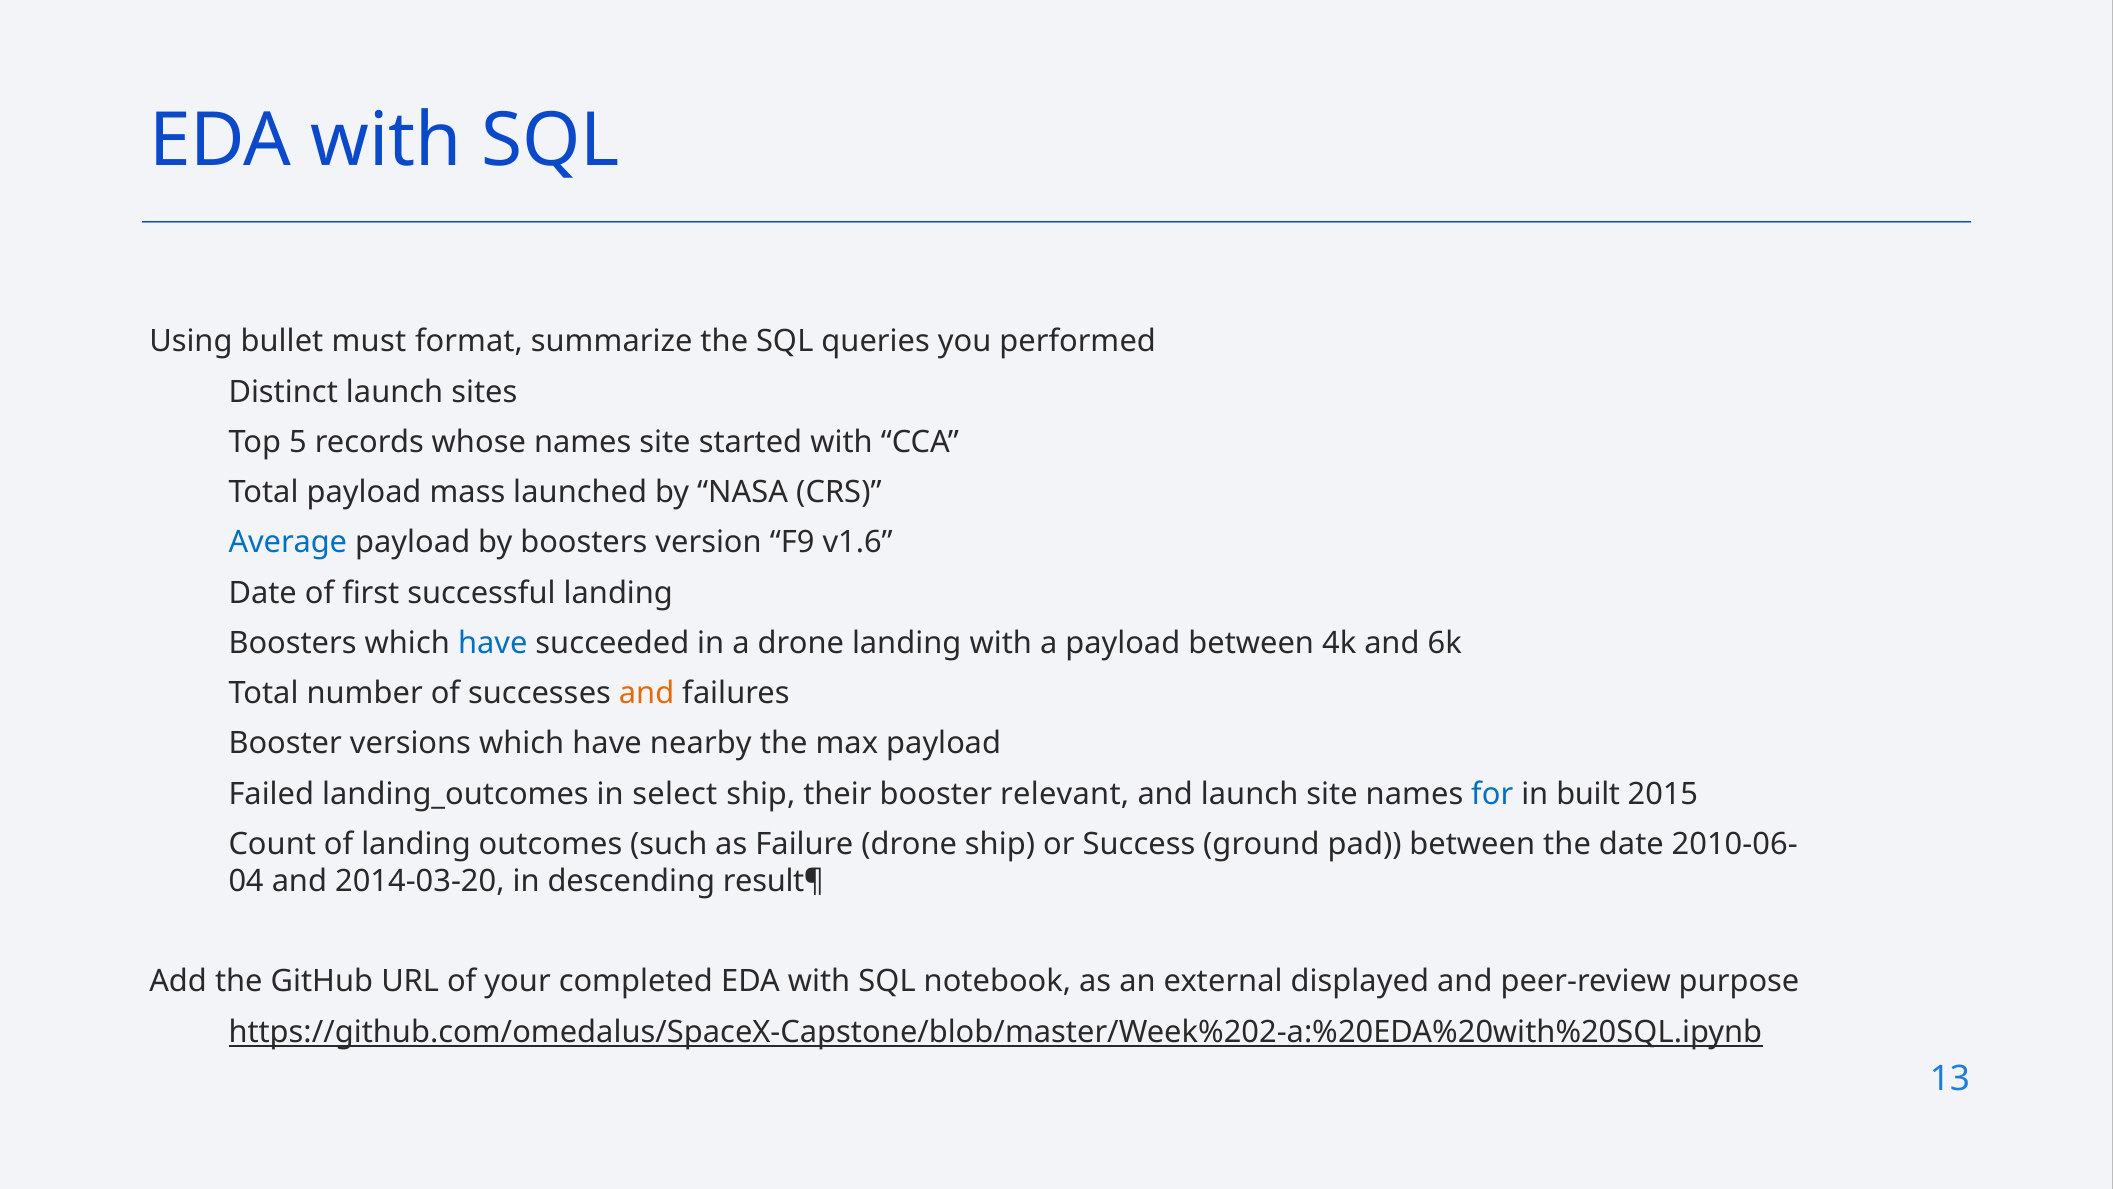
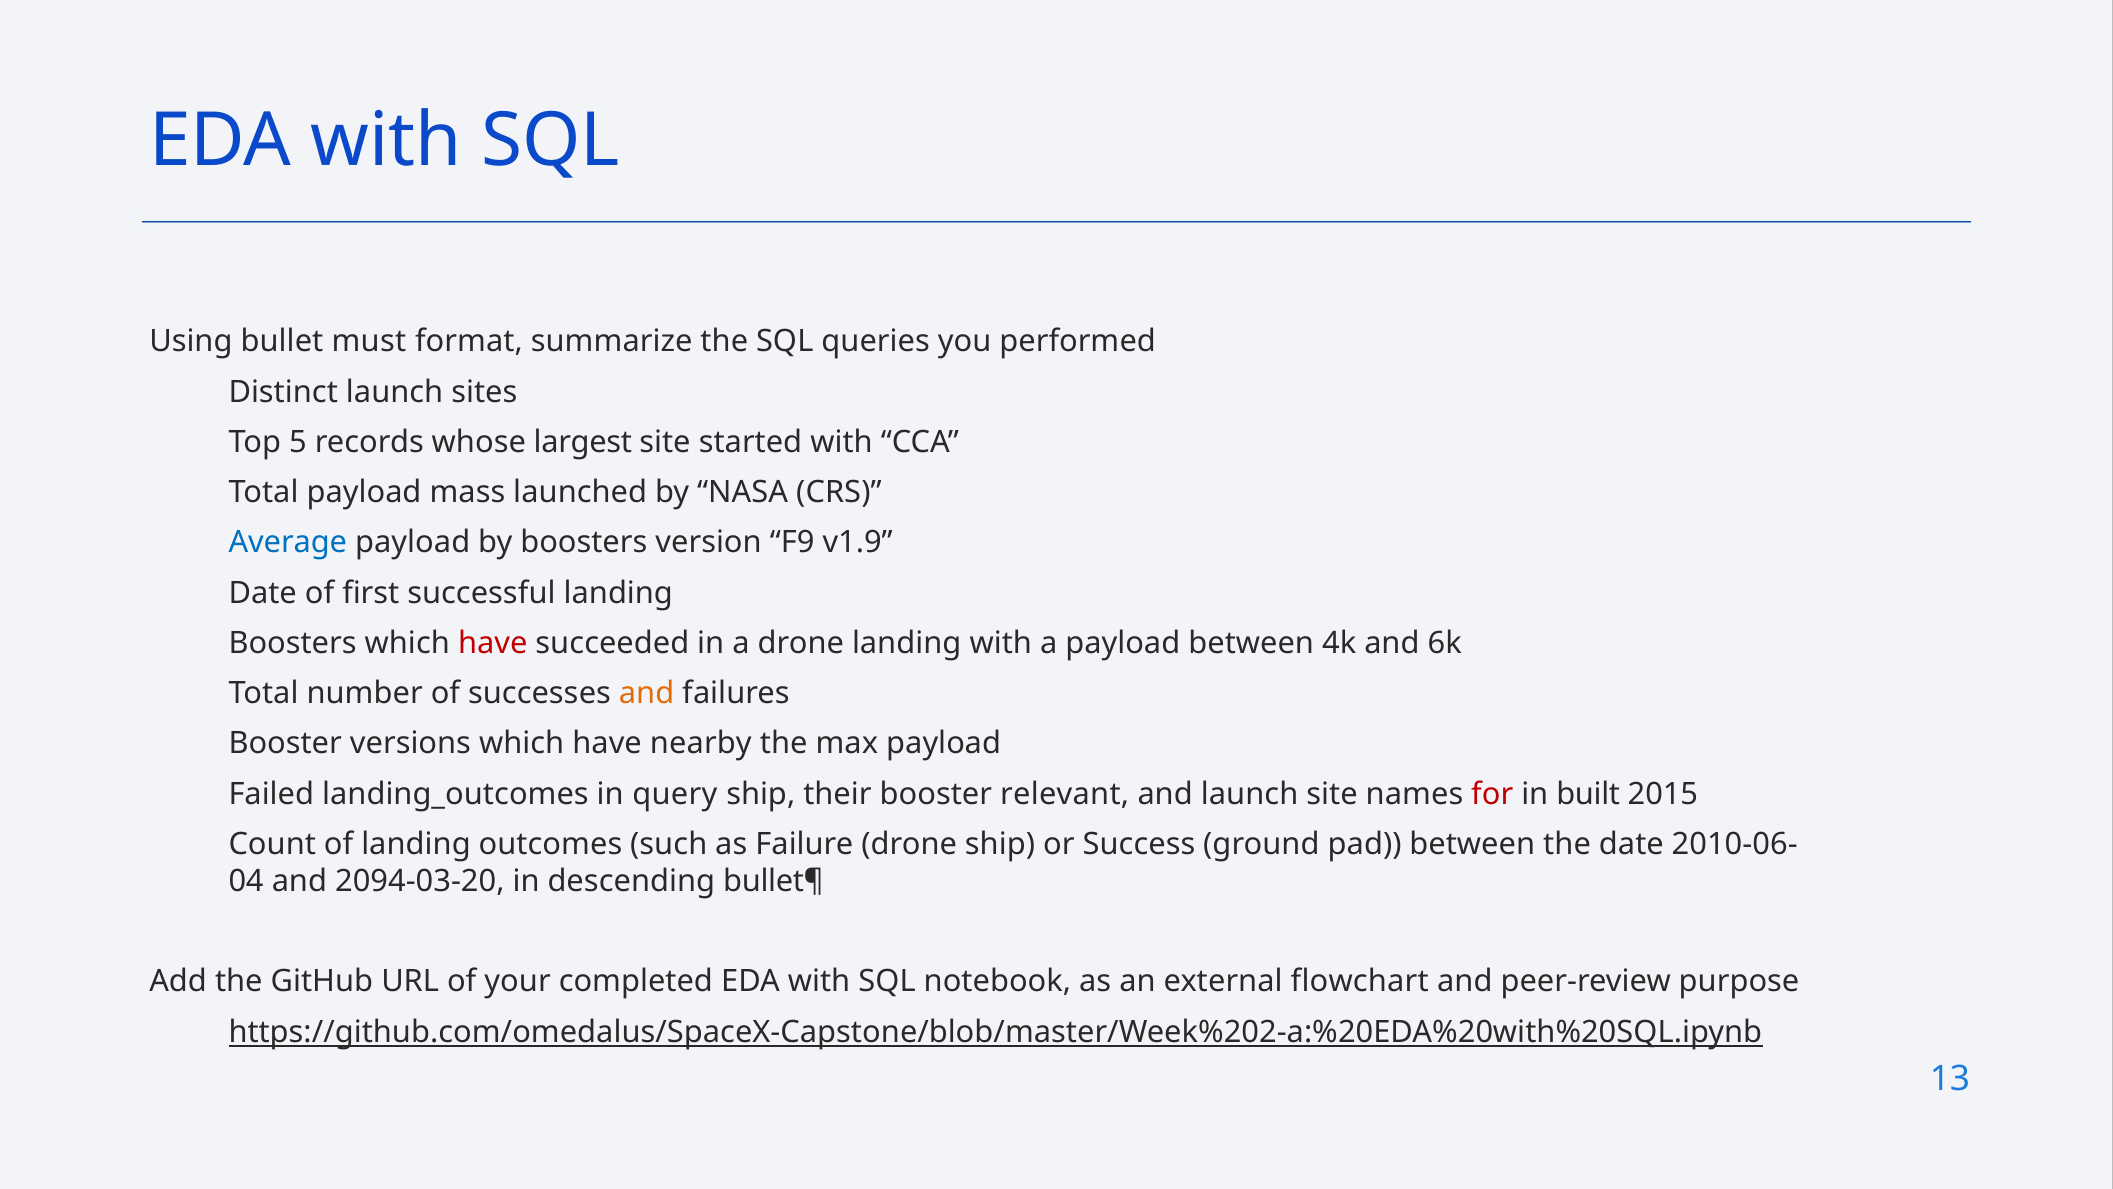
whose names: names -> largest
v1.6: v1.6 -> v1.9
have at (493, 643) colour: blue -> red
select: select -> query
for colour: blue -> red
2014-03-20: 2014-03-20 -> 2094-03-20
result¶: result¶ -> bullet¶
displayed: displayed -> flowchart
